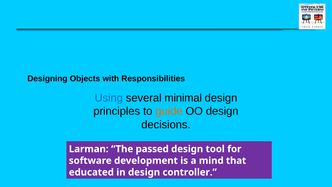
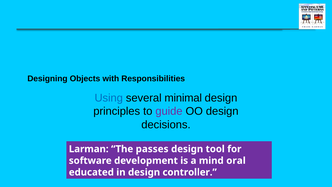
guide colour: orange -> purple
passed: passed -> passes
that: that -> oral
